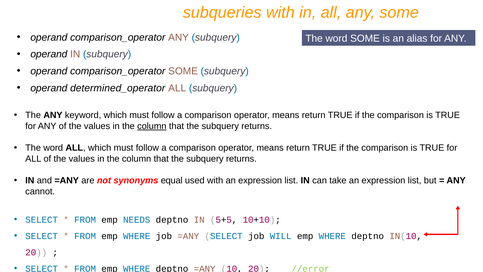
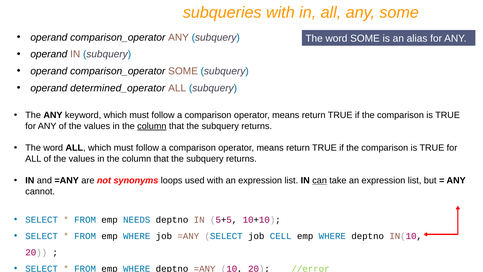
equal: equal -> loops
can underline: none -> present
WILL: WILL -> CELL
